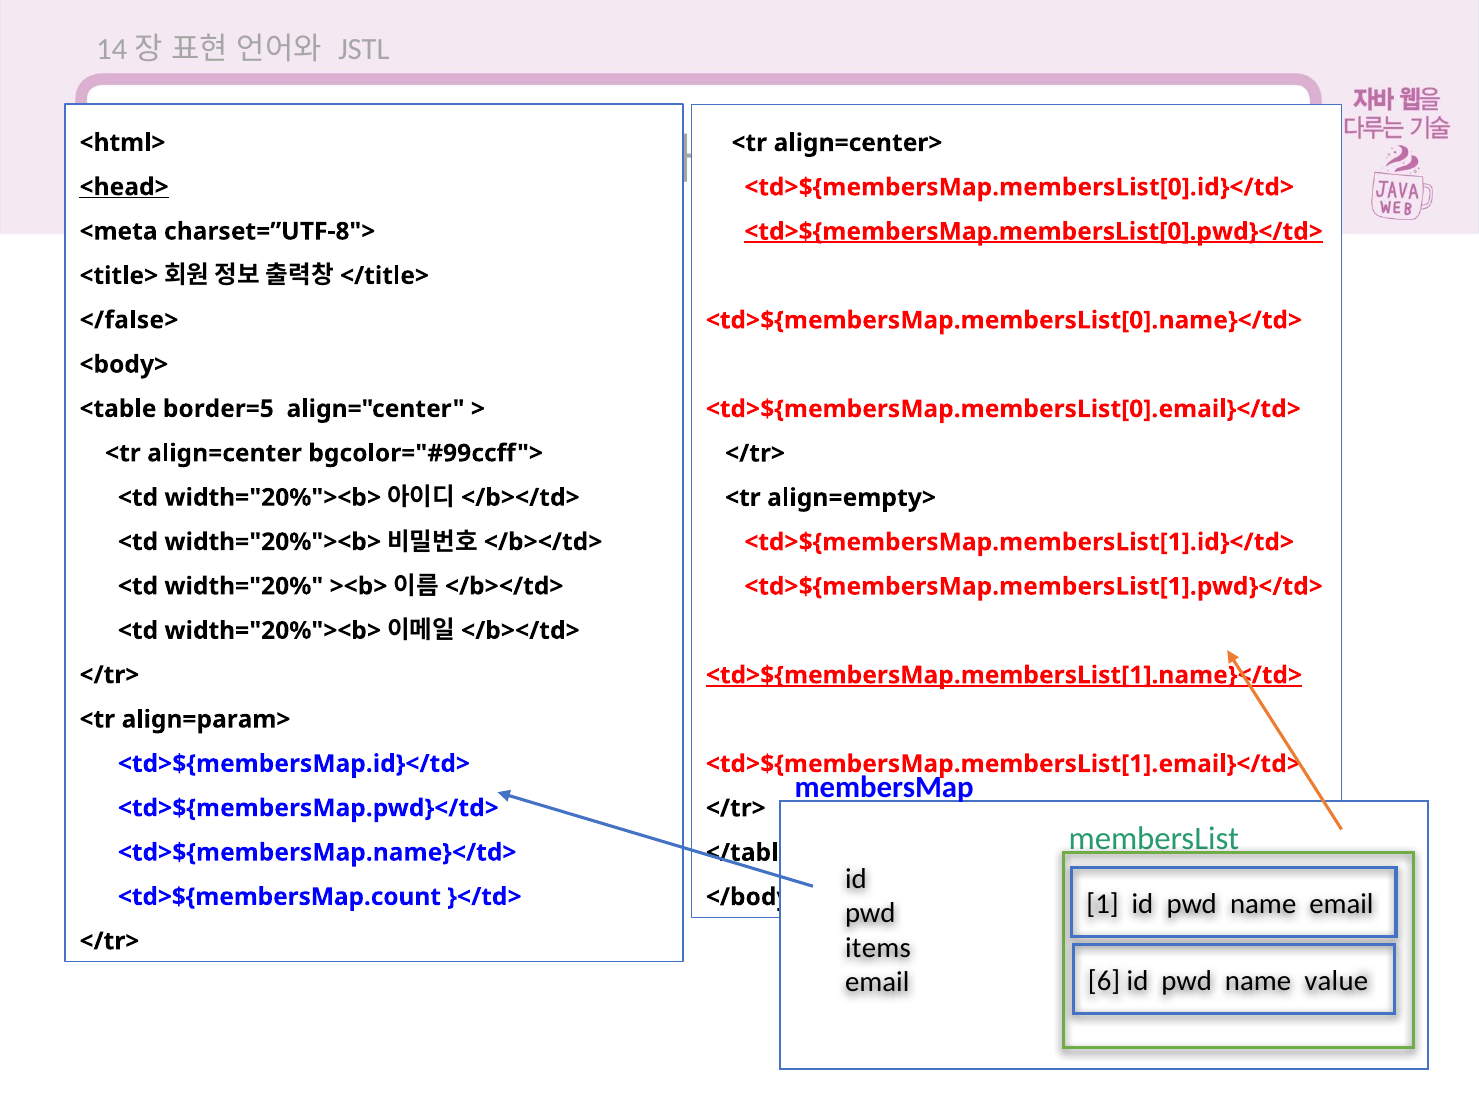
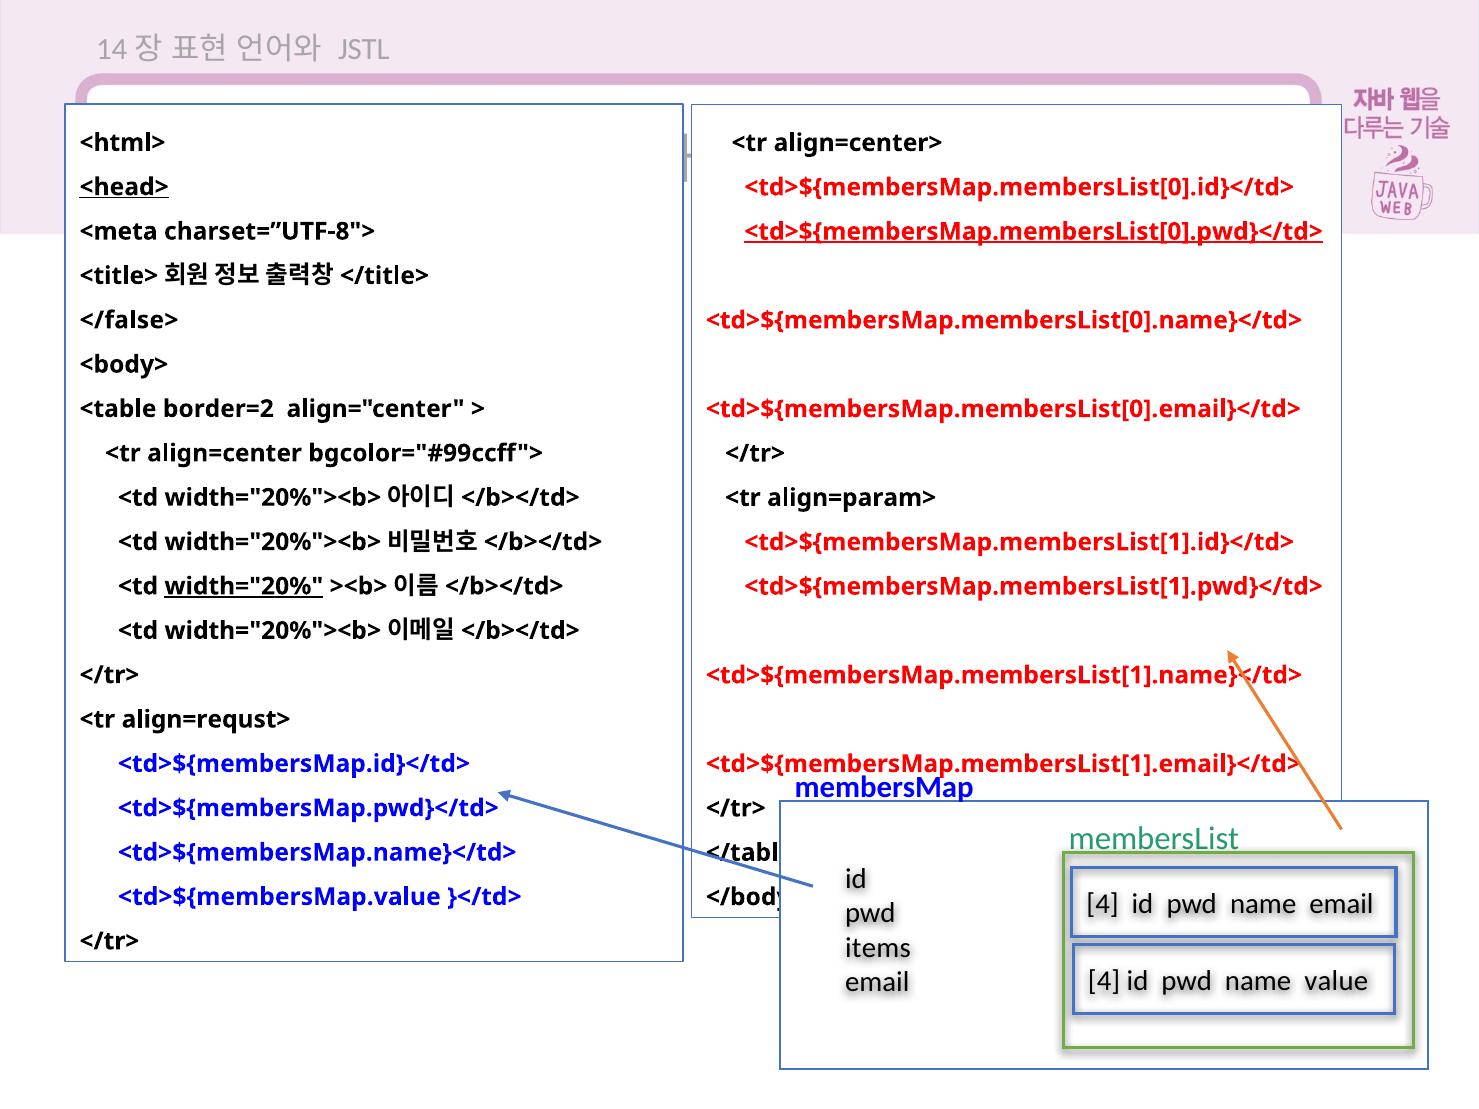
border=5: border=5 -> border=2
align=empty>: align=empty> -> align=param>
width="20% underline: none -> present
<td>${membersMap.membersList[1].name}</td> underline: present -> none
align=param>: align=param> -> align=requst>
1 at (1103, 904): 1 -> 4
<td>${membersMap.count: <td>${membersMap.count -> <td>${membersMap.value
6 at (1104, 981): 6 -> 4
